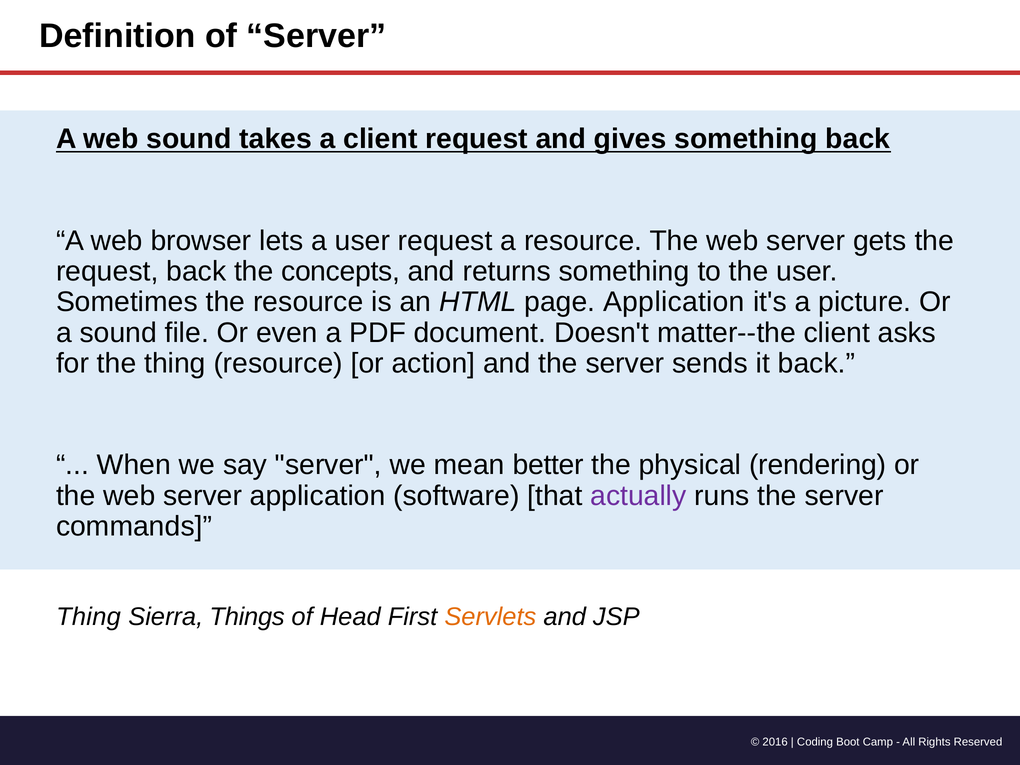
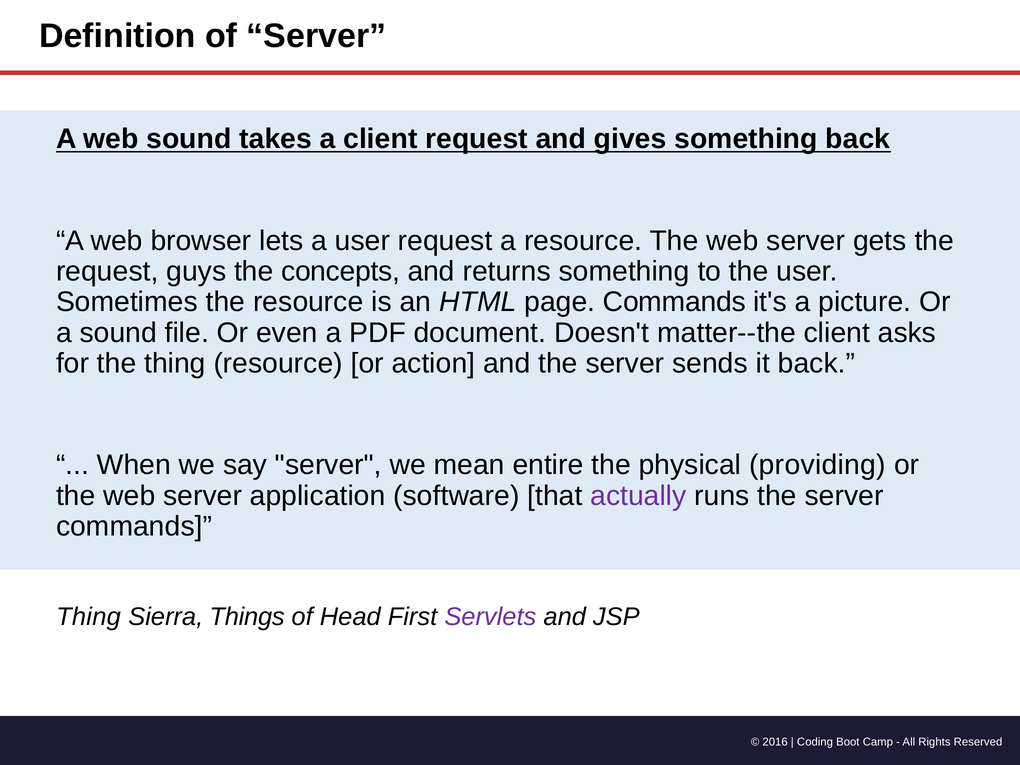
request back: back -> guys
page Application: Application -> Commands
better: better -> entire
rendering: rendering -> providing
Servlets colour: orange -> purple
